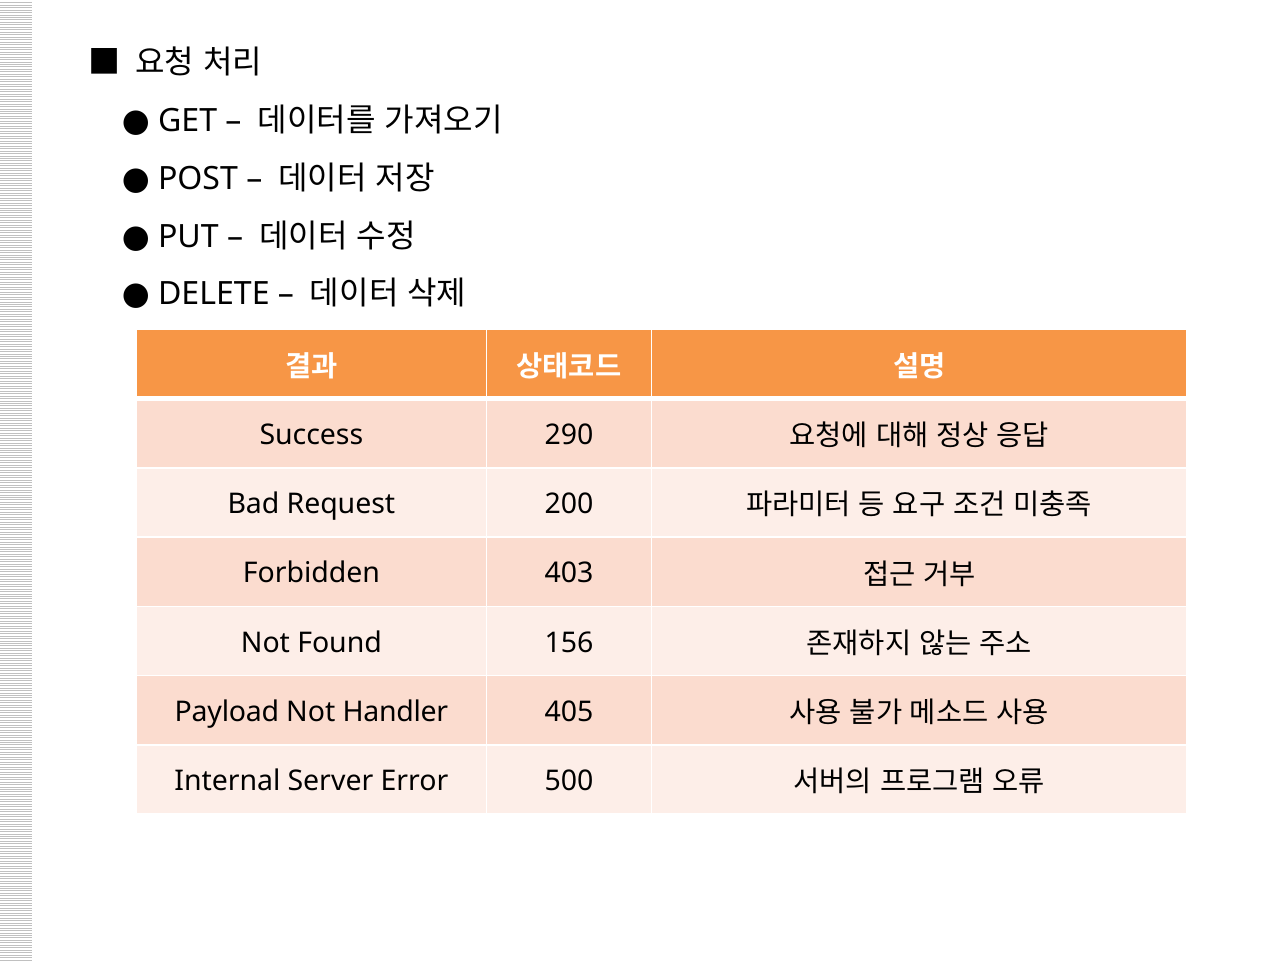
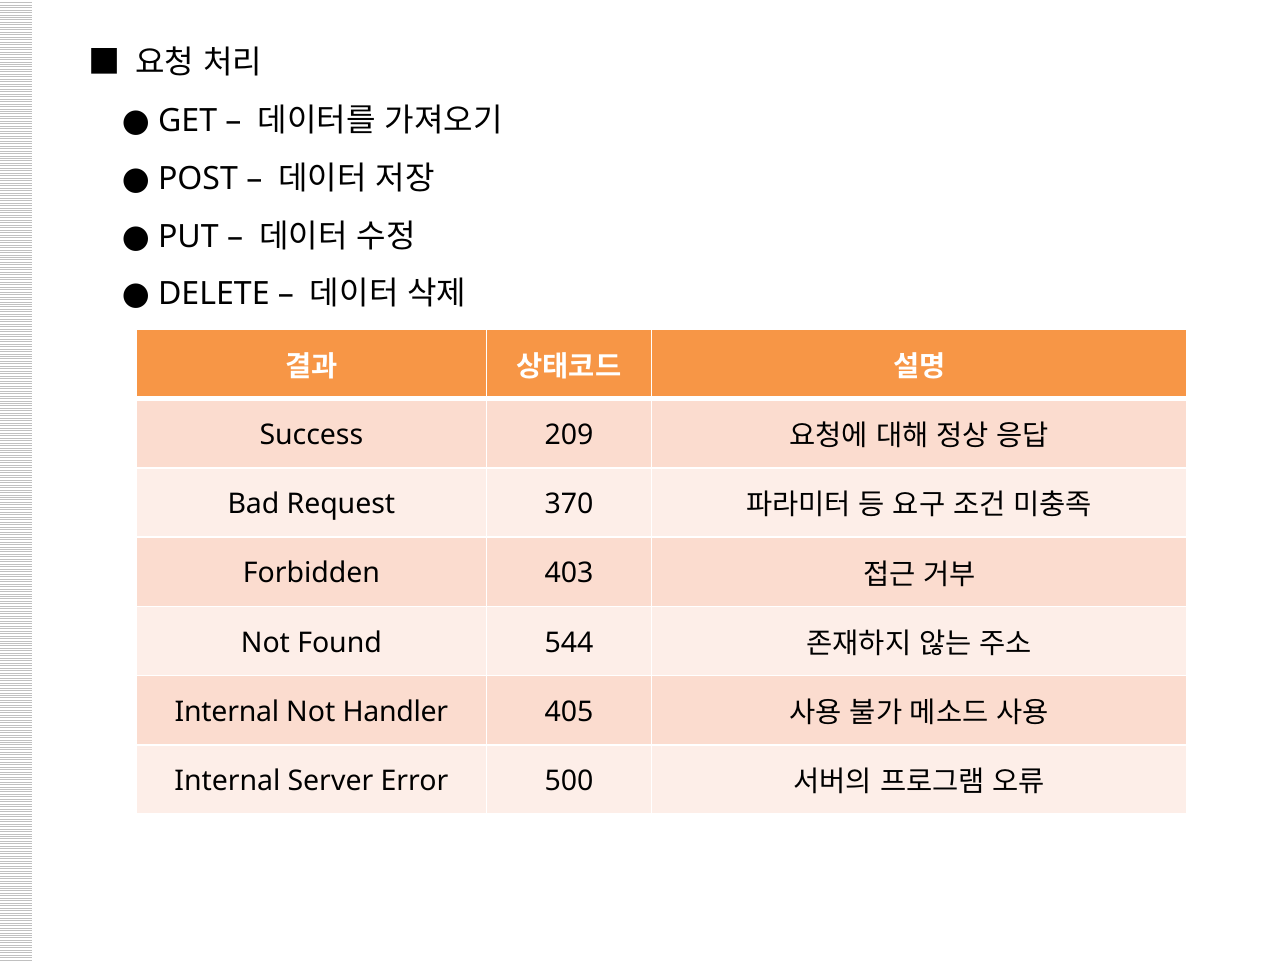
290: 290 -> 209
200: 200 -> 370
156: 156 -> 544
Payload at (227, 712): Payload -> Internal
